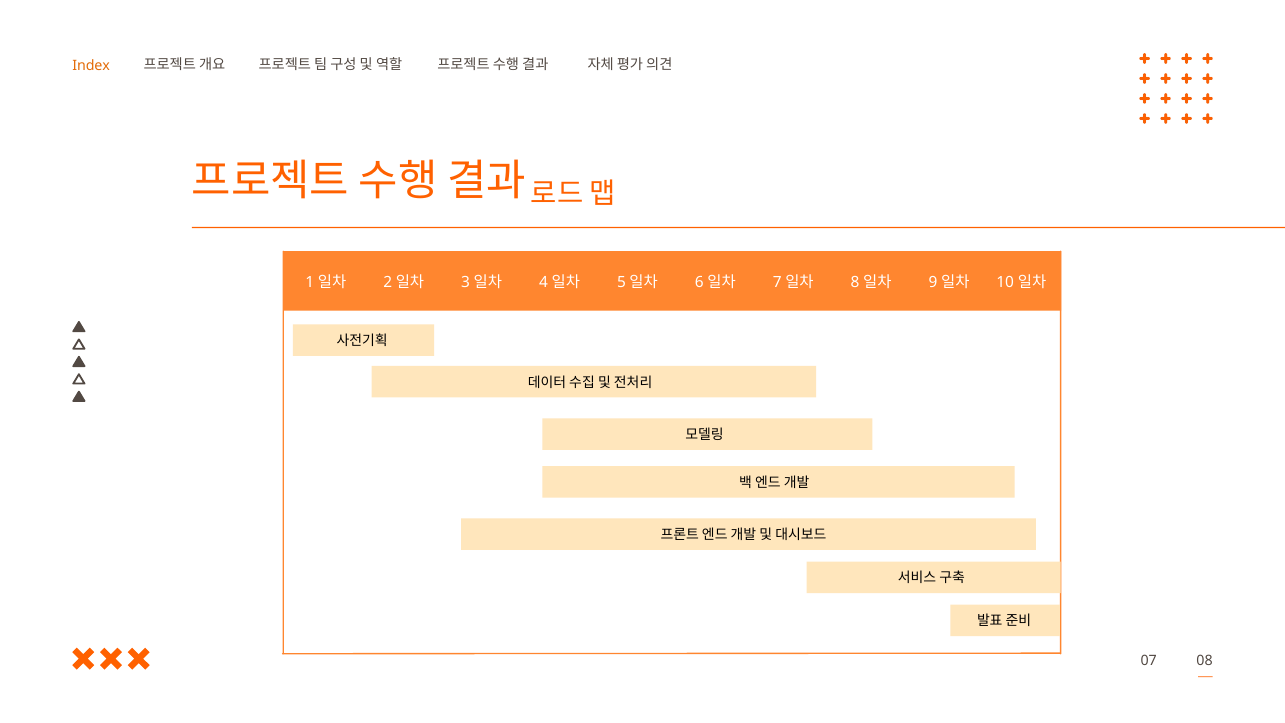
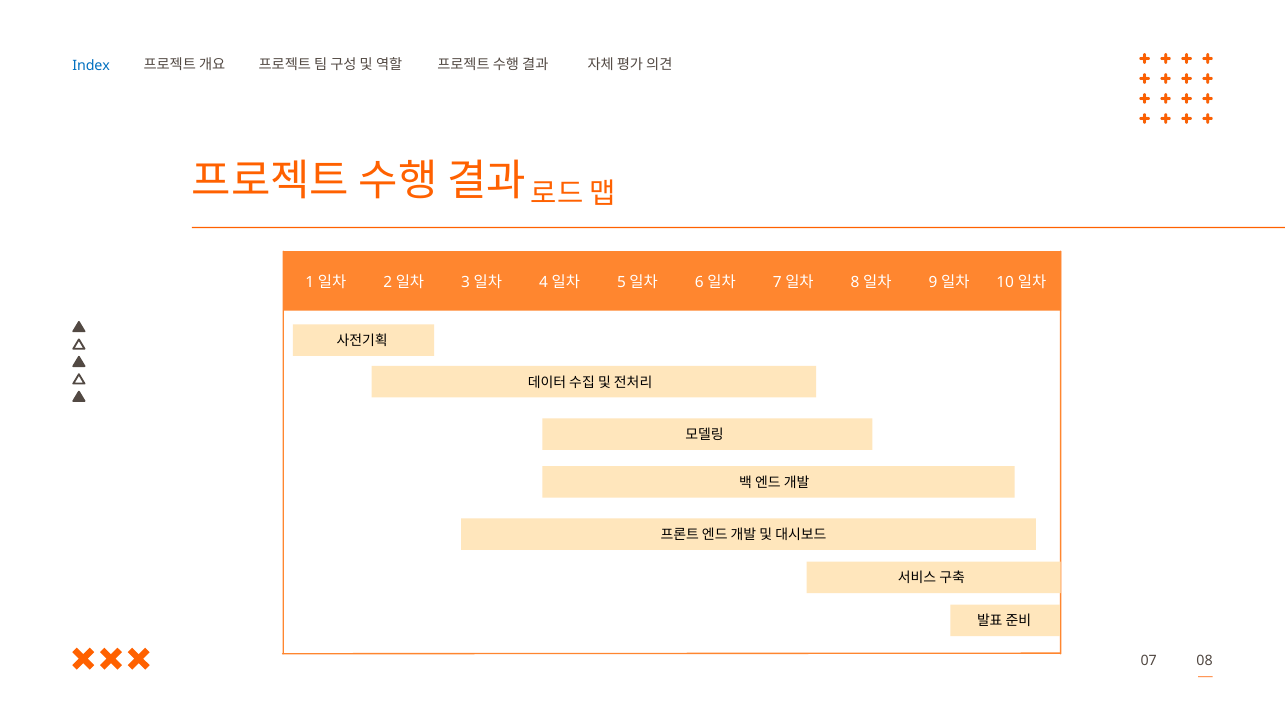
Index colour: orange -> blue
